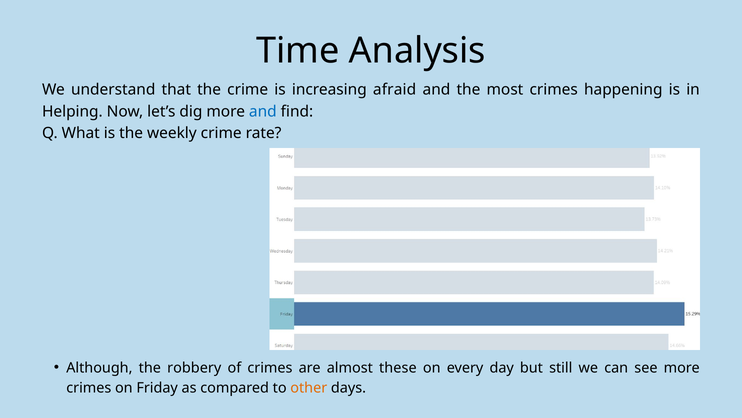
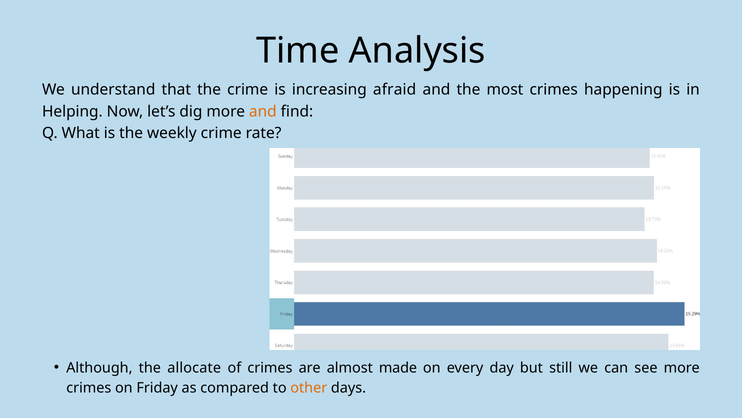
and at (263, 111) colour: blue -> orange
robbery: robbery -> allocate
these: these -> made
